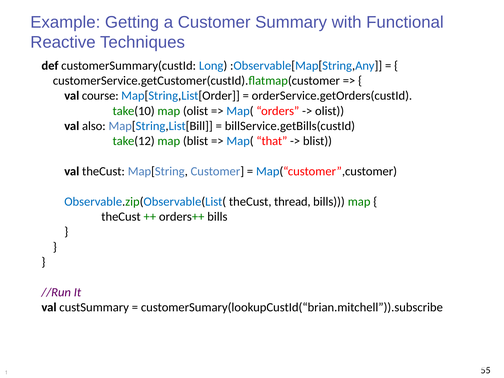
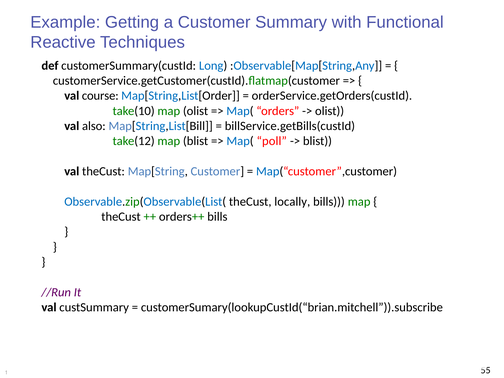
that: that -> poll
thread: thread -> locally
